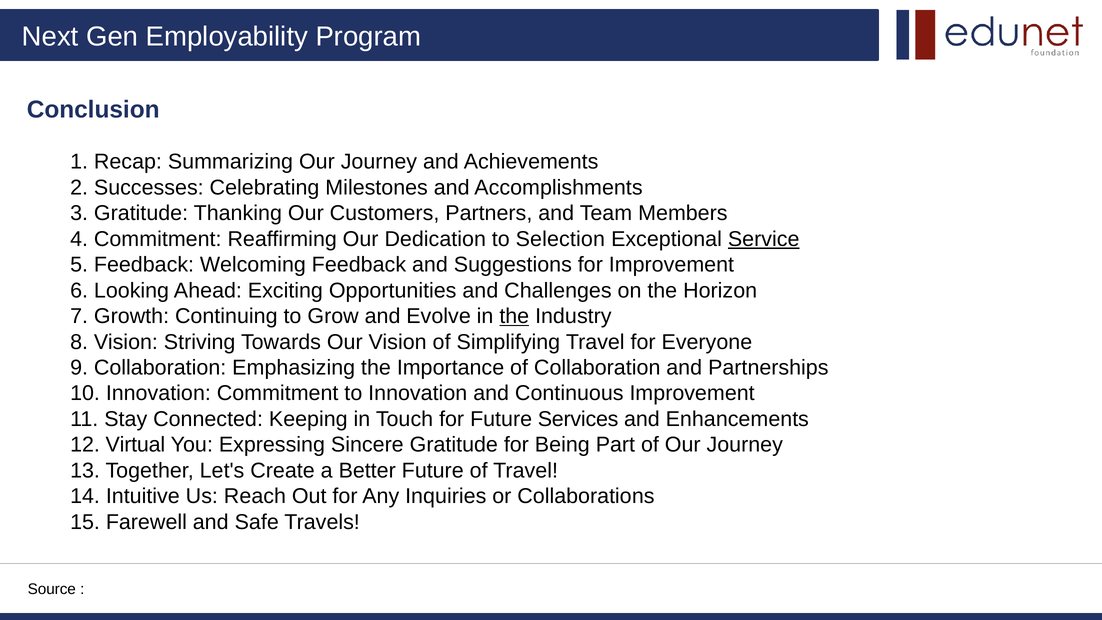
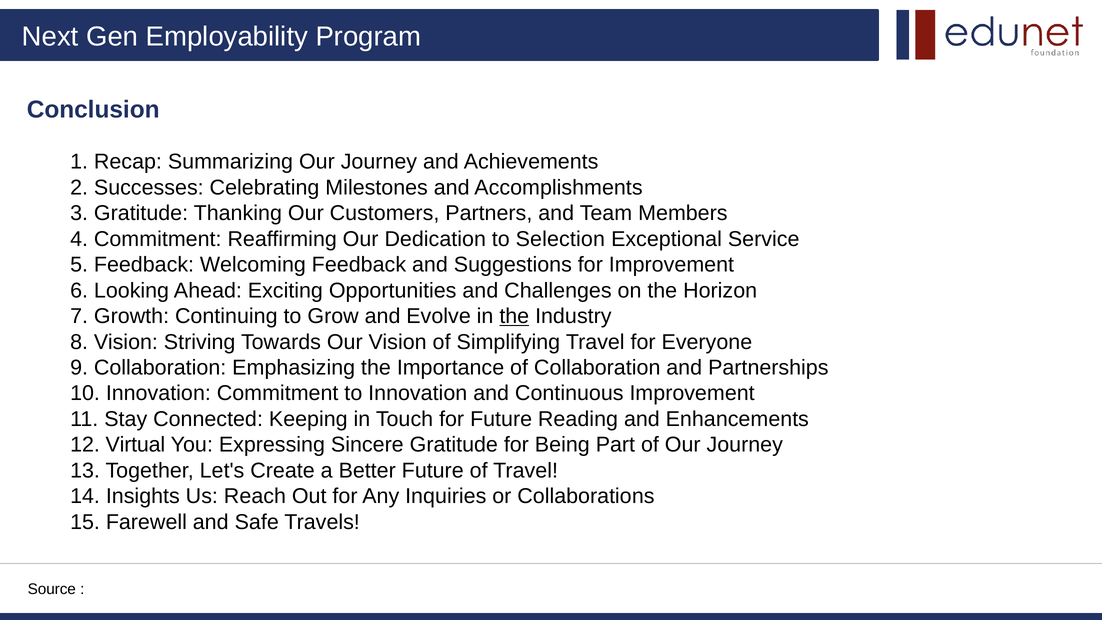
Service underline: present -> none
Services: Services -> Reading
Intuitive: Intuitive -> Insights
